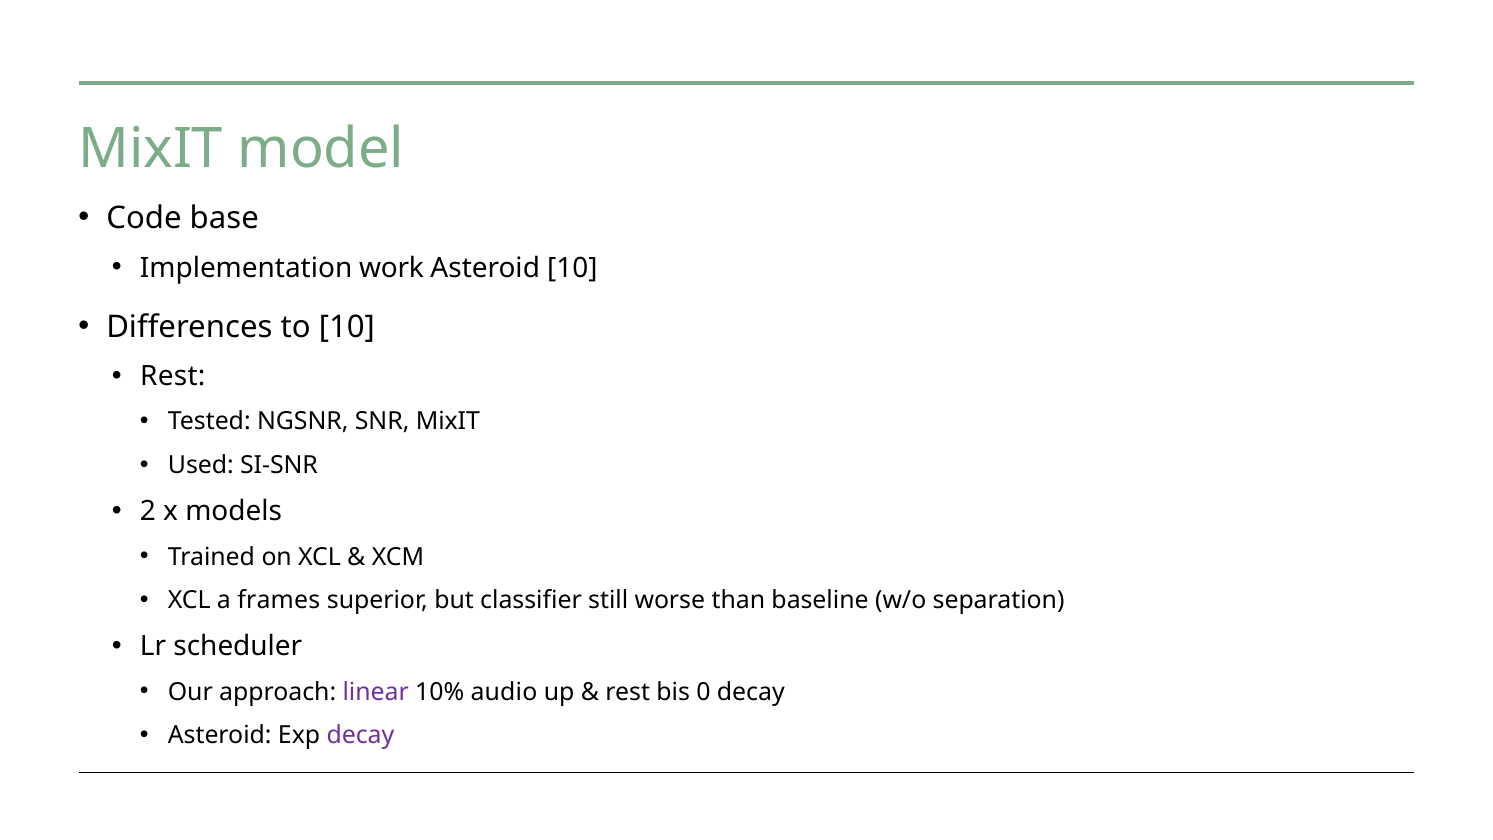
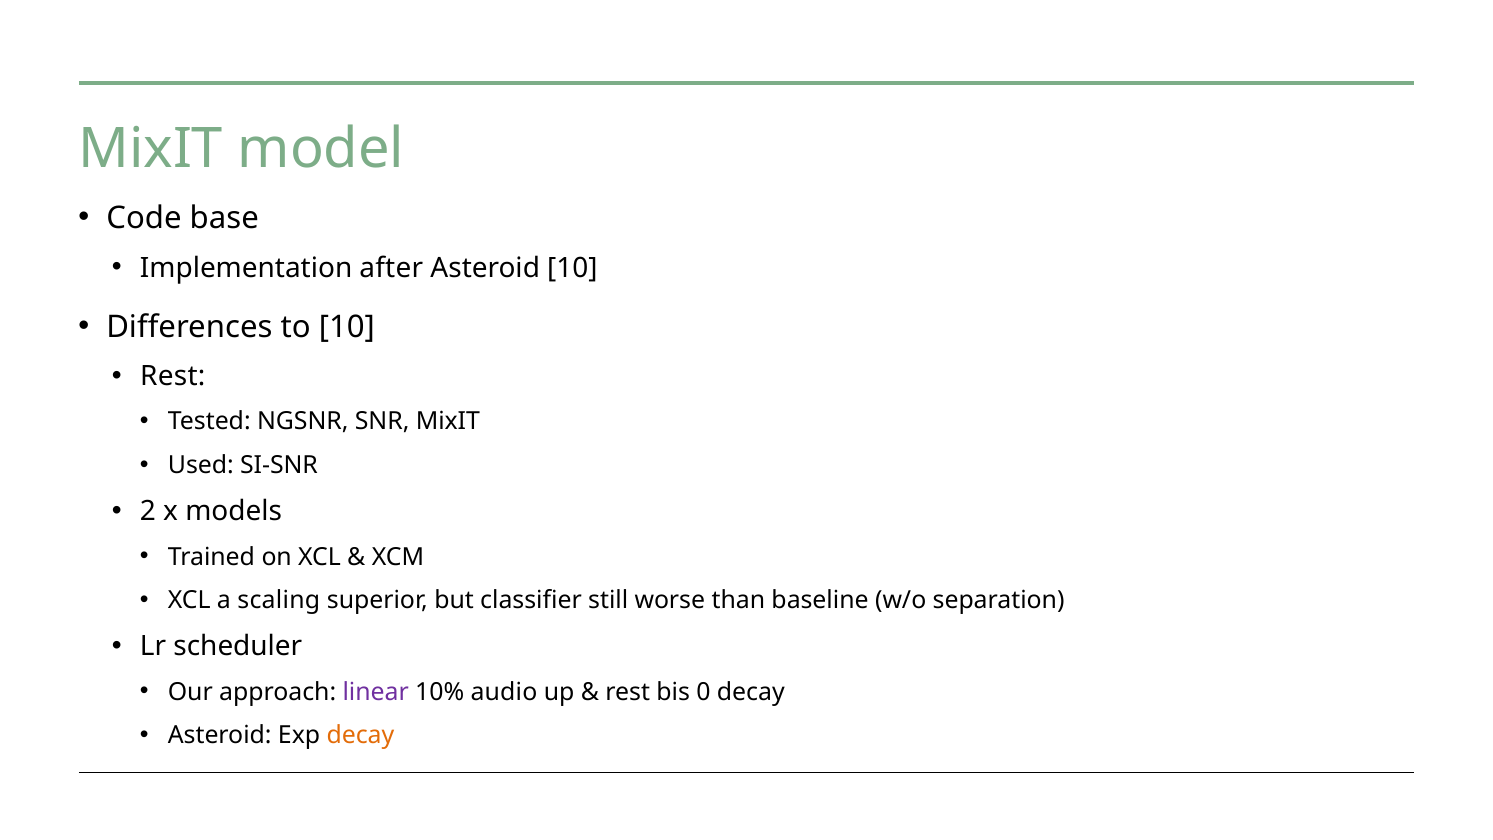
work: work -> after
frames: frames -> scaling
decay at (360, 735) colour: purple -> orange
